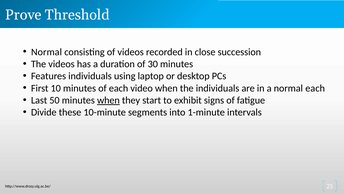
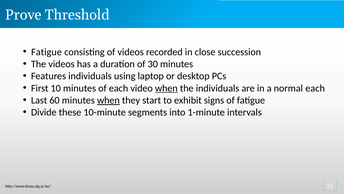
Normal at (47, 52): Normal -> Fatigue
when at (166, 88) underline: none -> present
50: 50 -> 60
